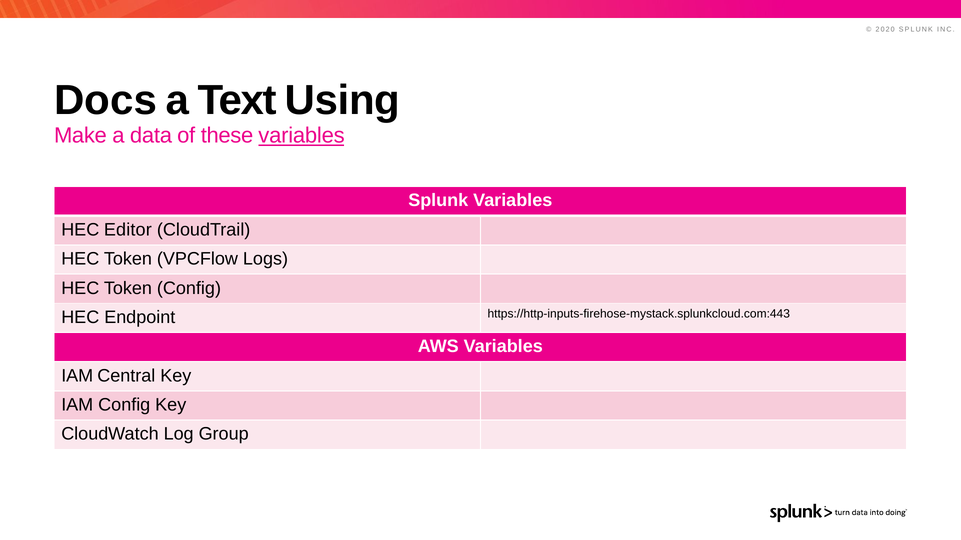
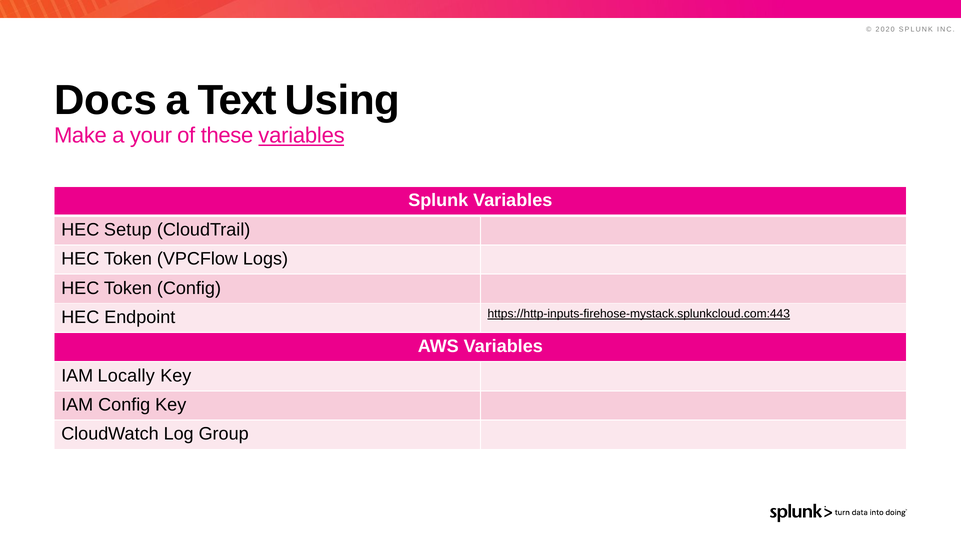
data: data -> your
Editor: Editor -> Setup
https://http-inputs-firehose-mystack.splunkcloud.com:443 underline: none -> present
Central: Central -> Locally
